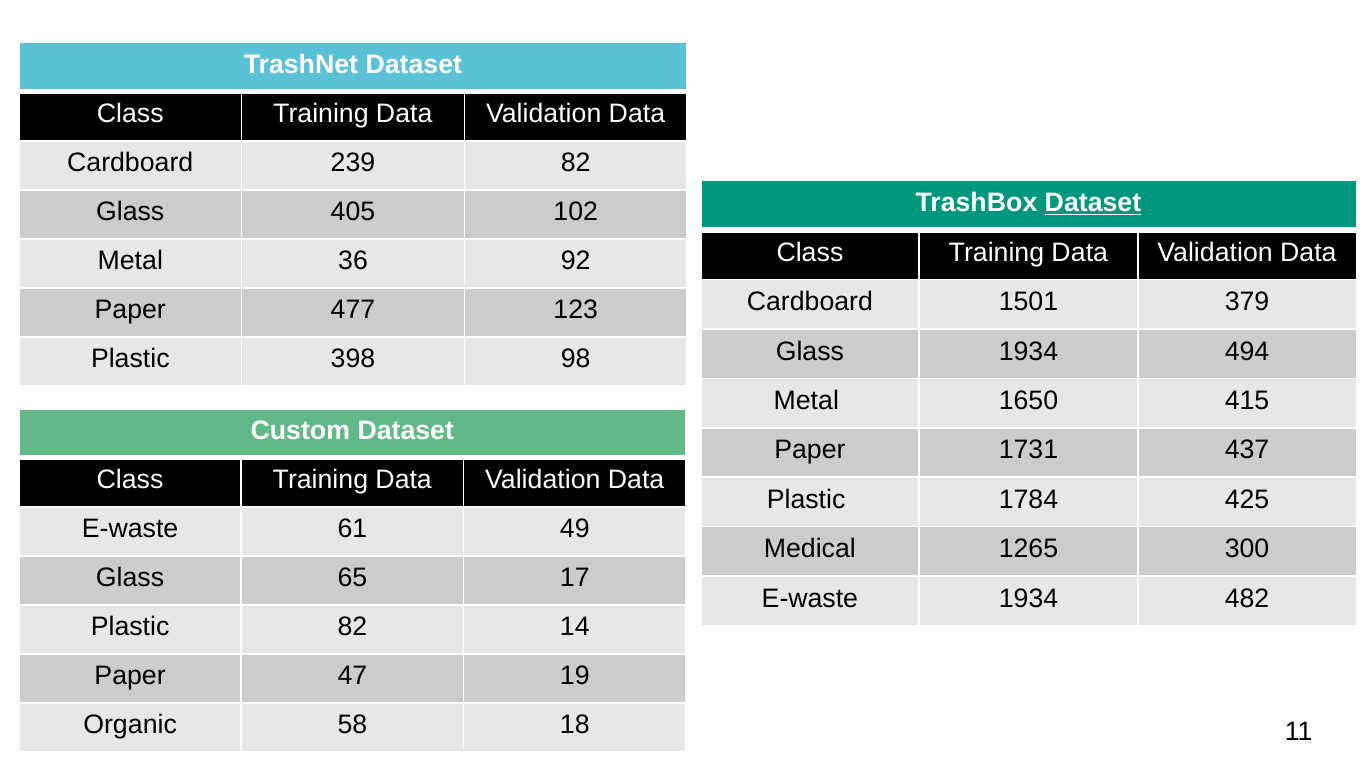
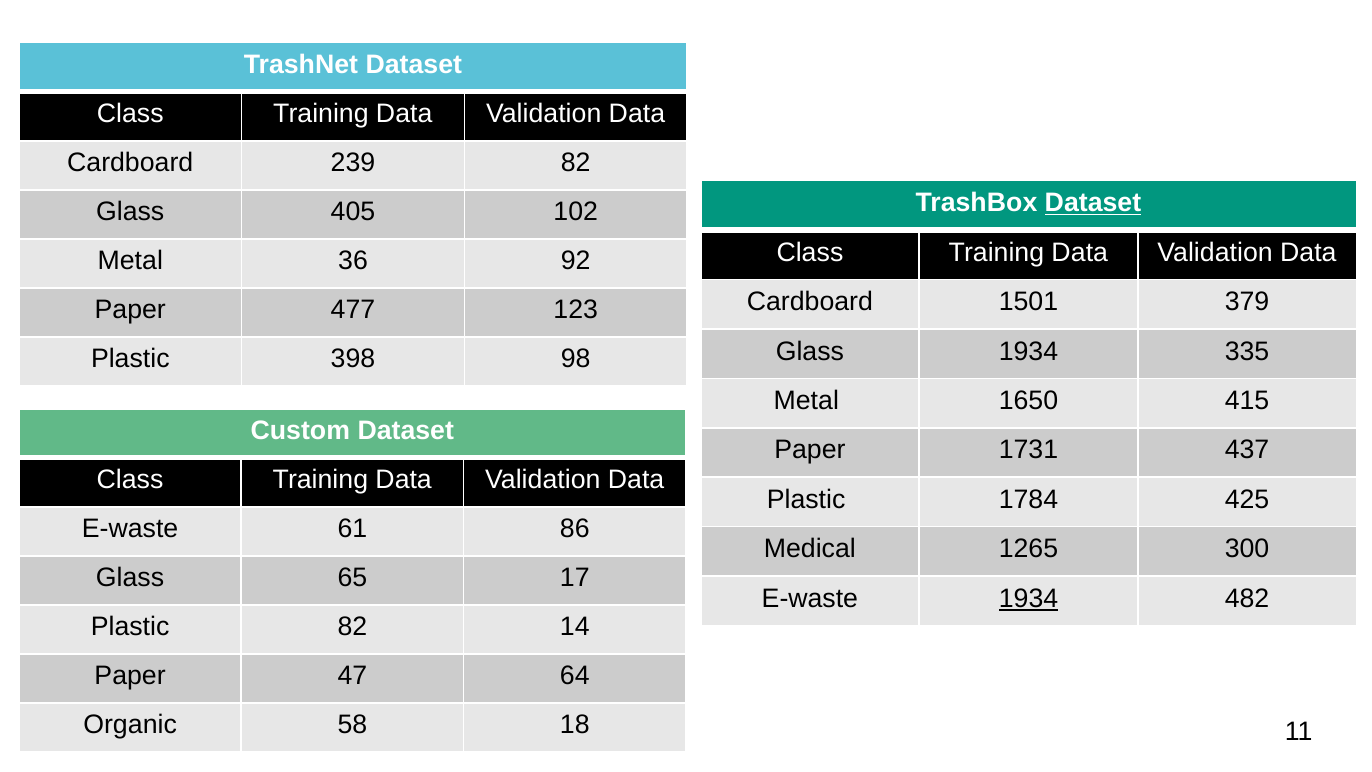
494: 494 -> 335
49: 49 -> 86
1934 at (1028, 598) underline: none -> present
19: 19 -> 64
